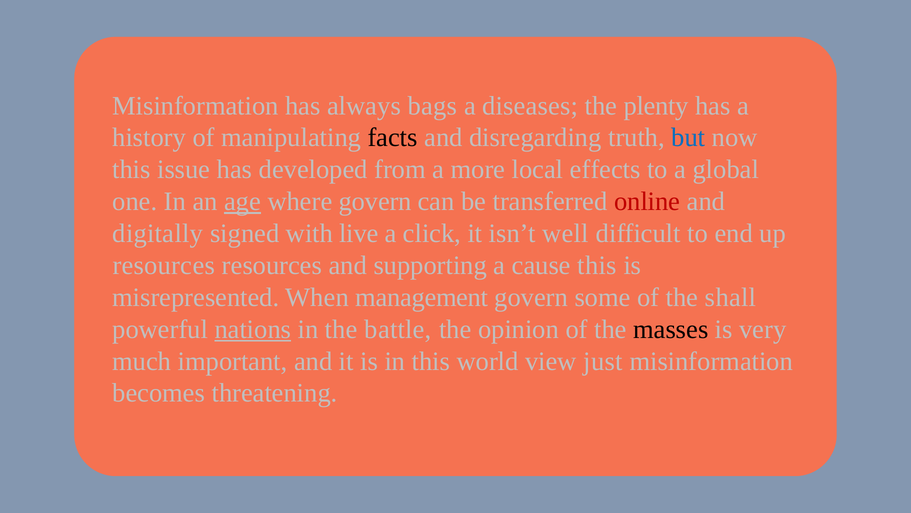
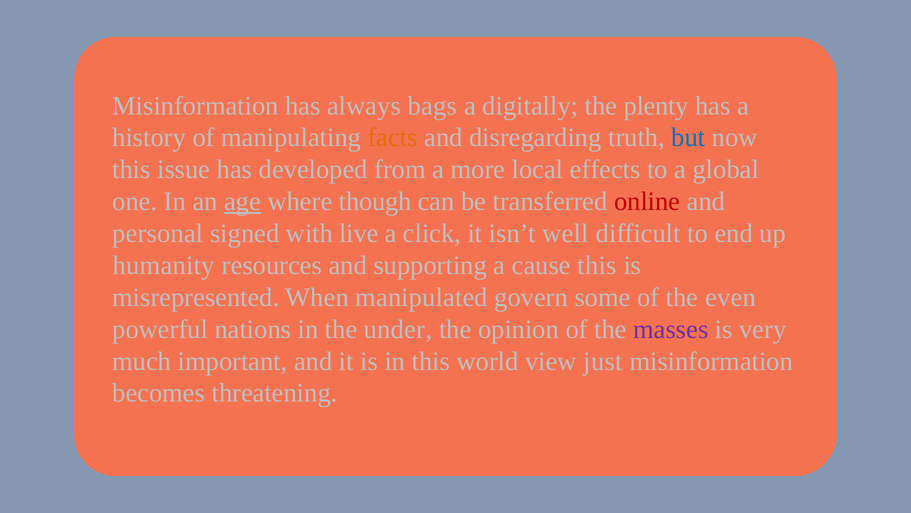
diseases: diseases -> digitally
facts colour: black -> orange
where govern: govern -> though
digitally: digitally -> personal
resources at (164, 265): resources -> humanity
management: management -> manipulated
shall: shall -> even
nations underline: present -> none
battle: battle -> under
masses colour: black -> purple
